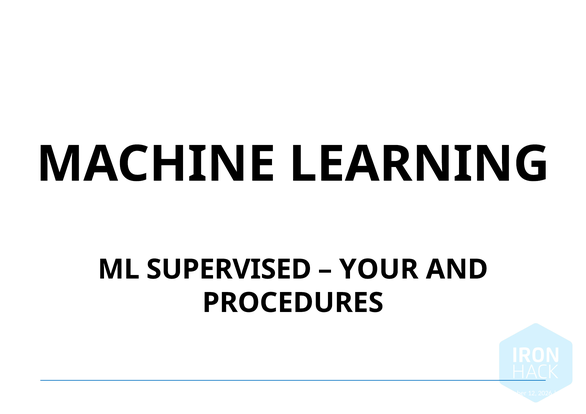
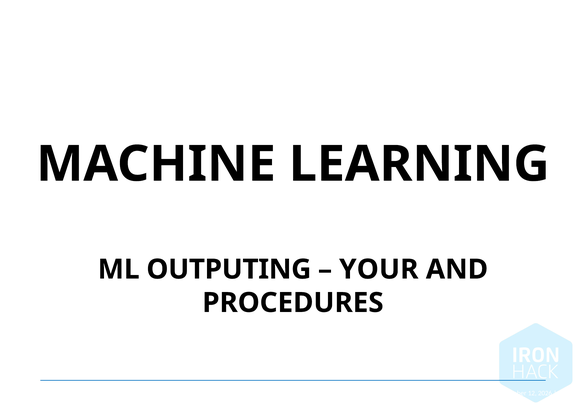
SUPERVISED: SUPERVISED -> OUTPUTING
